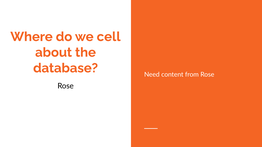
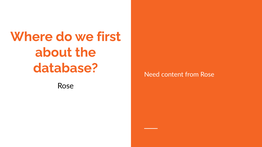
cell: cell -> first
